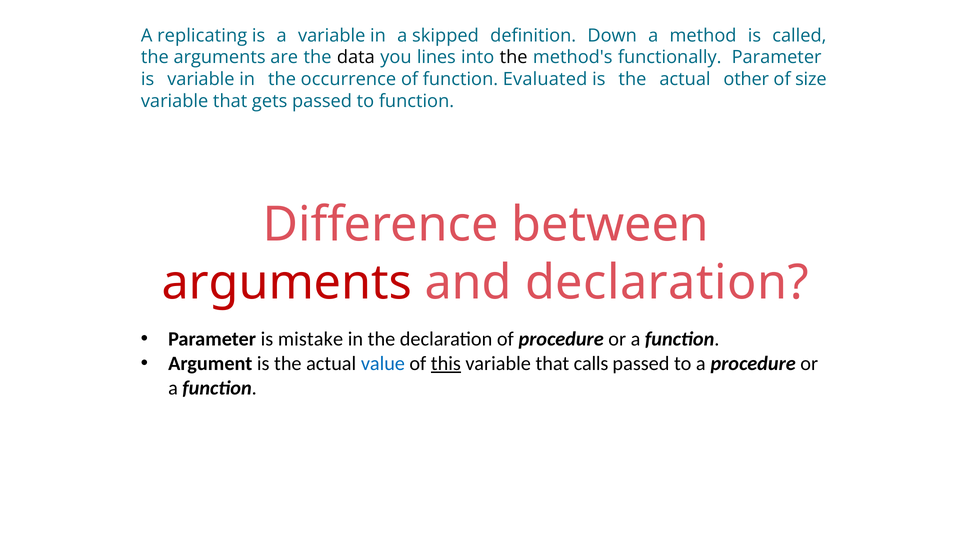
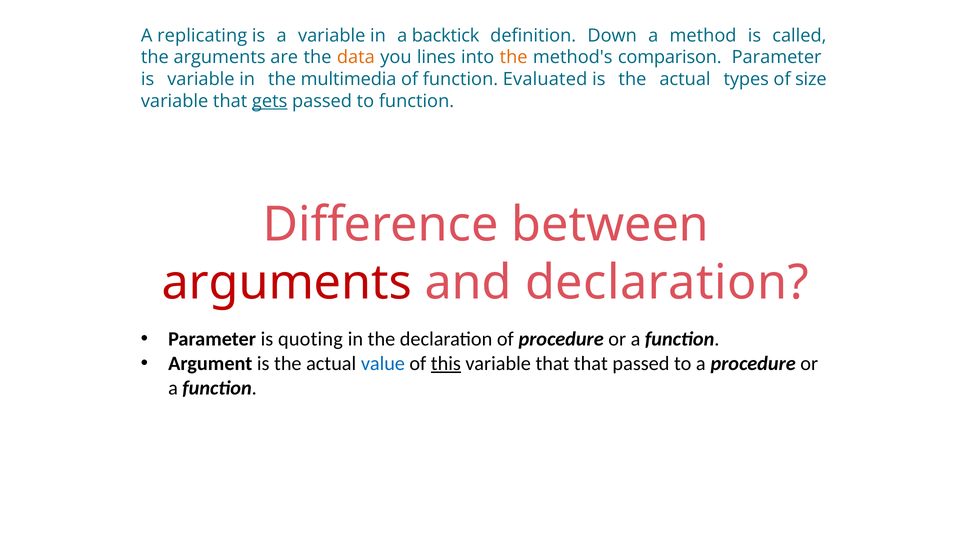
skipped: skipped -> backtick
data colour: black -> orange
the at (514, 57) colour: black -> orange
functionally: functionally -> comparison
occurrence: occurrence -> multimedia
other: other -> types
gets underline: none -> present
mistake: mistake -> quoting
that calls: calls -> that
